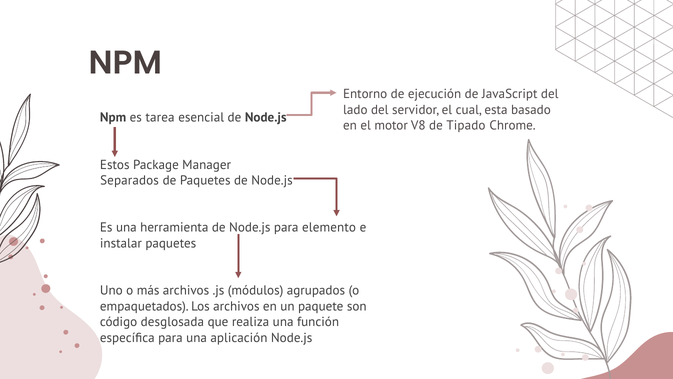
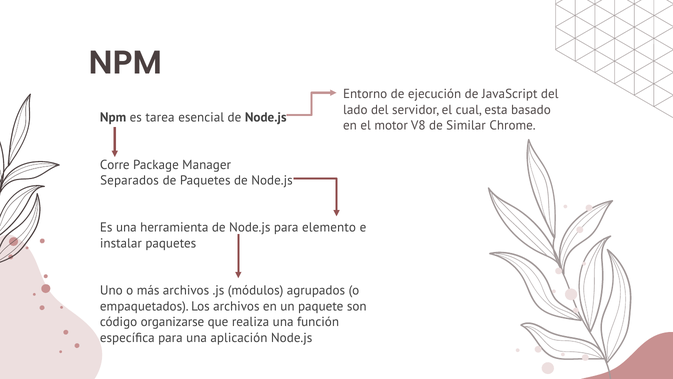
Tipado: Tipado -> Similar
Estos: Estos -> Corre
desglosada: desglosada -> organizarse
